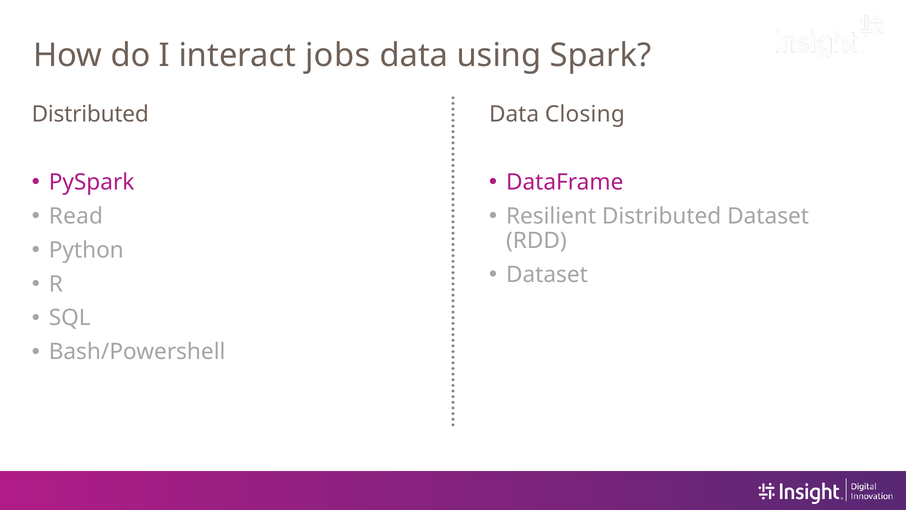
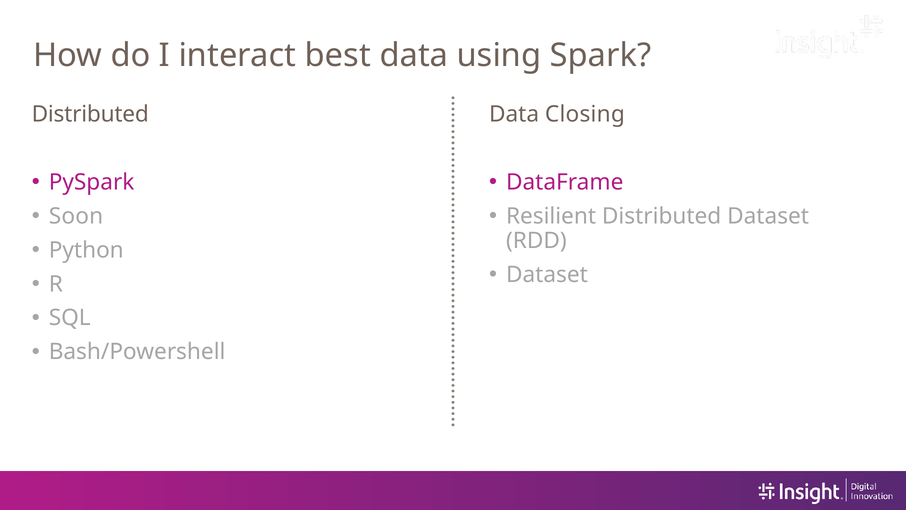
jobs: jobs -> best
Read: Read -> Soon
